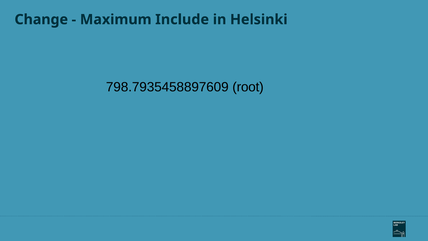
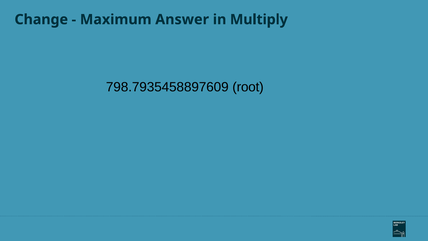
Include: Include -> Answer
Helsinki: Helsinki -> Multiply
